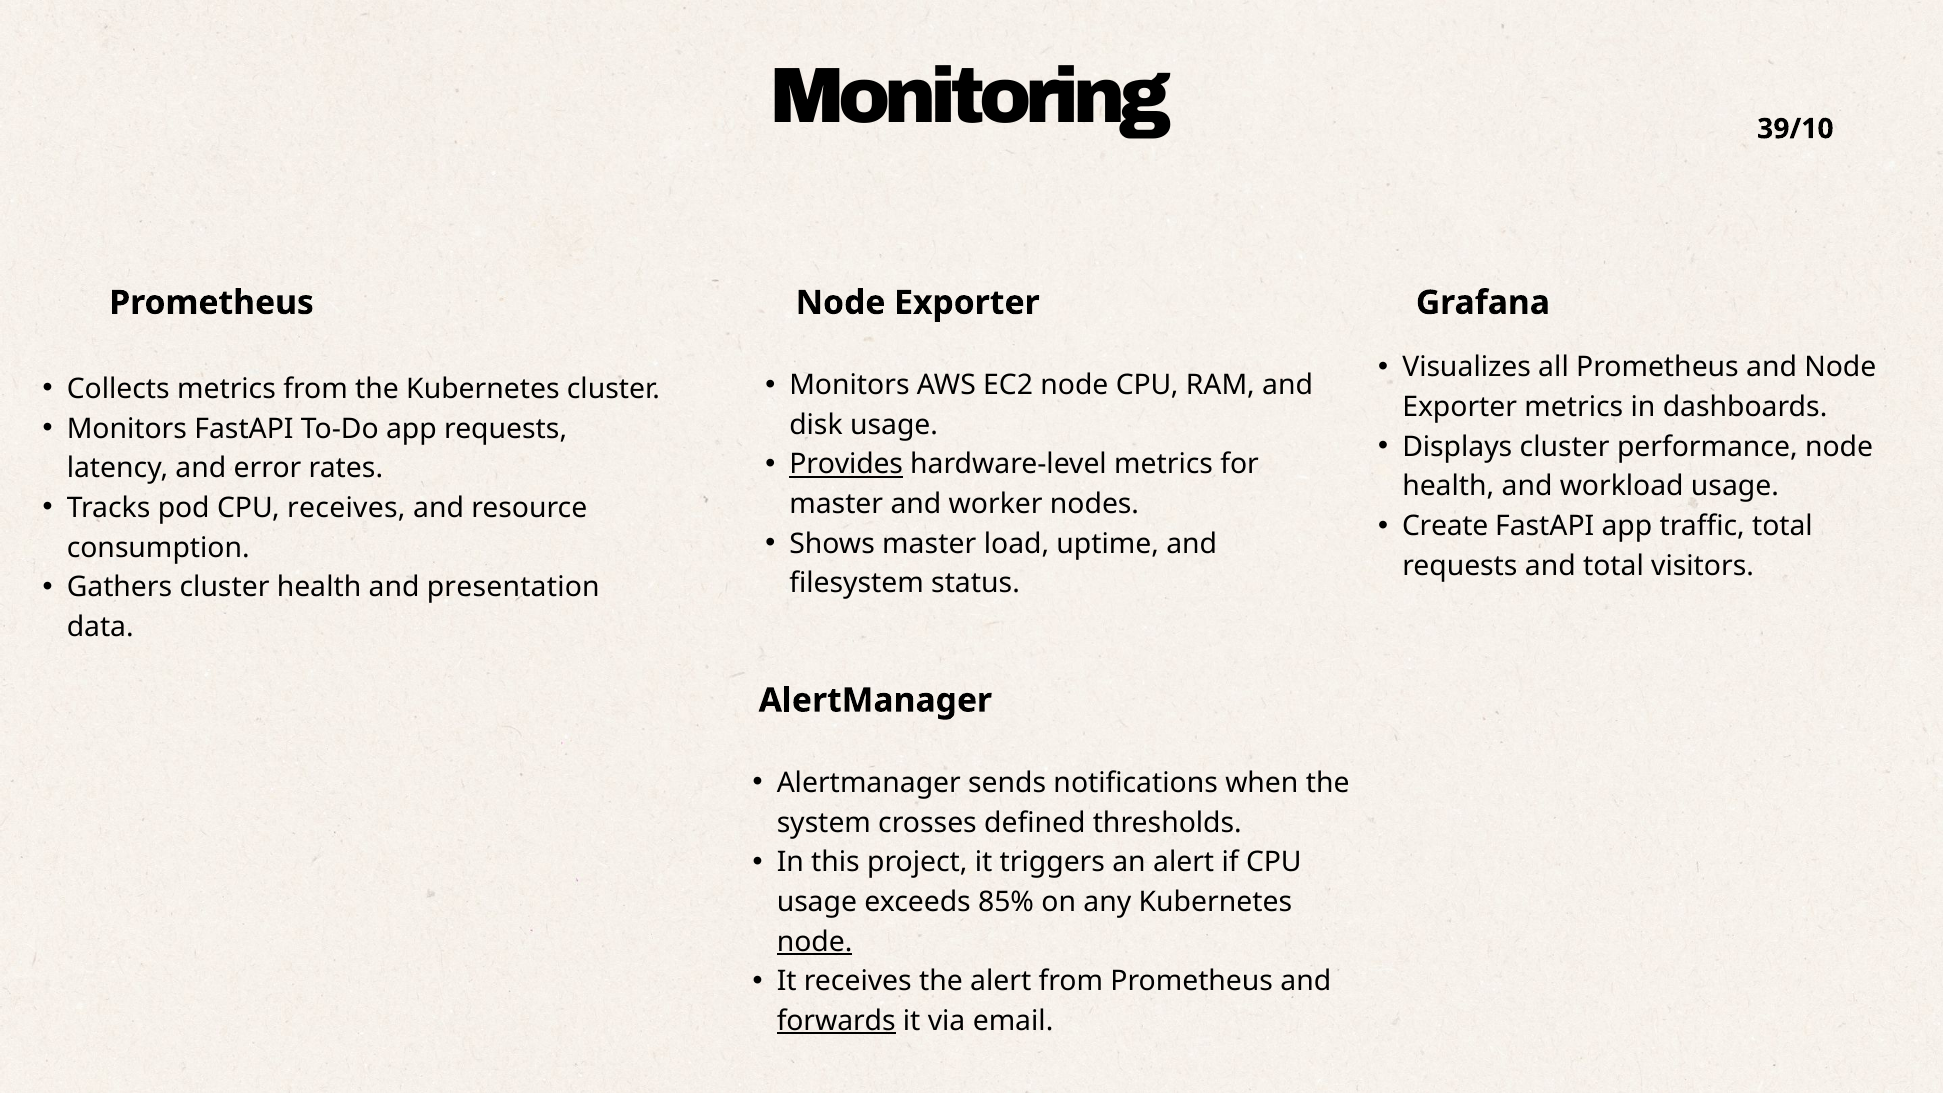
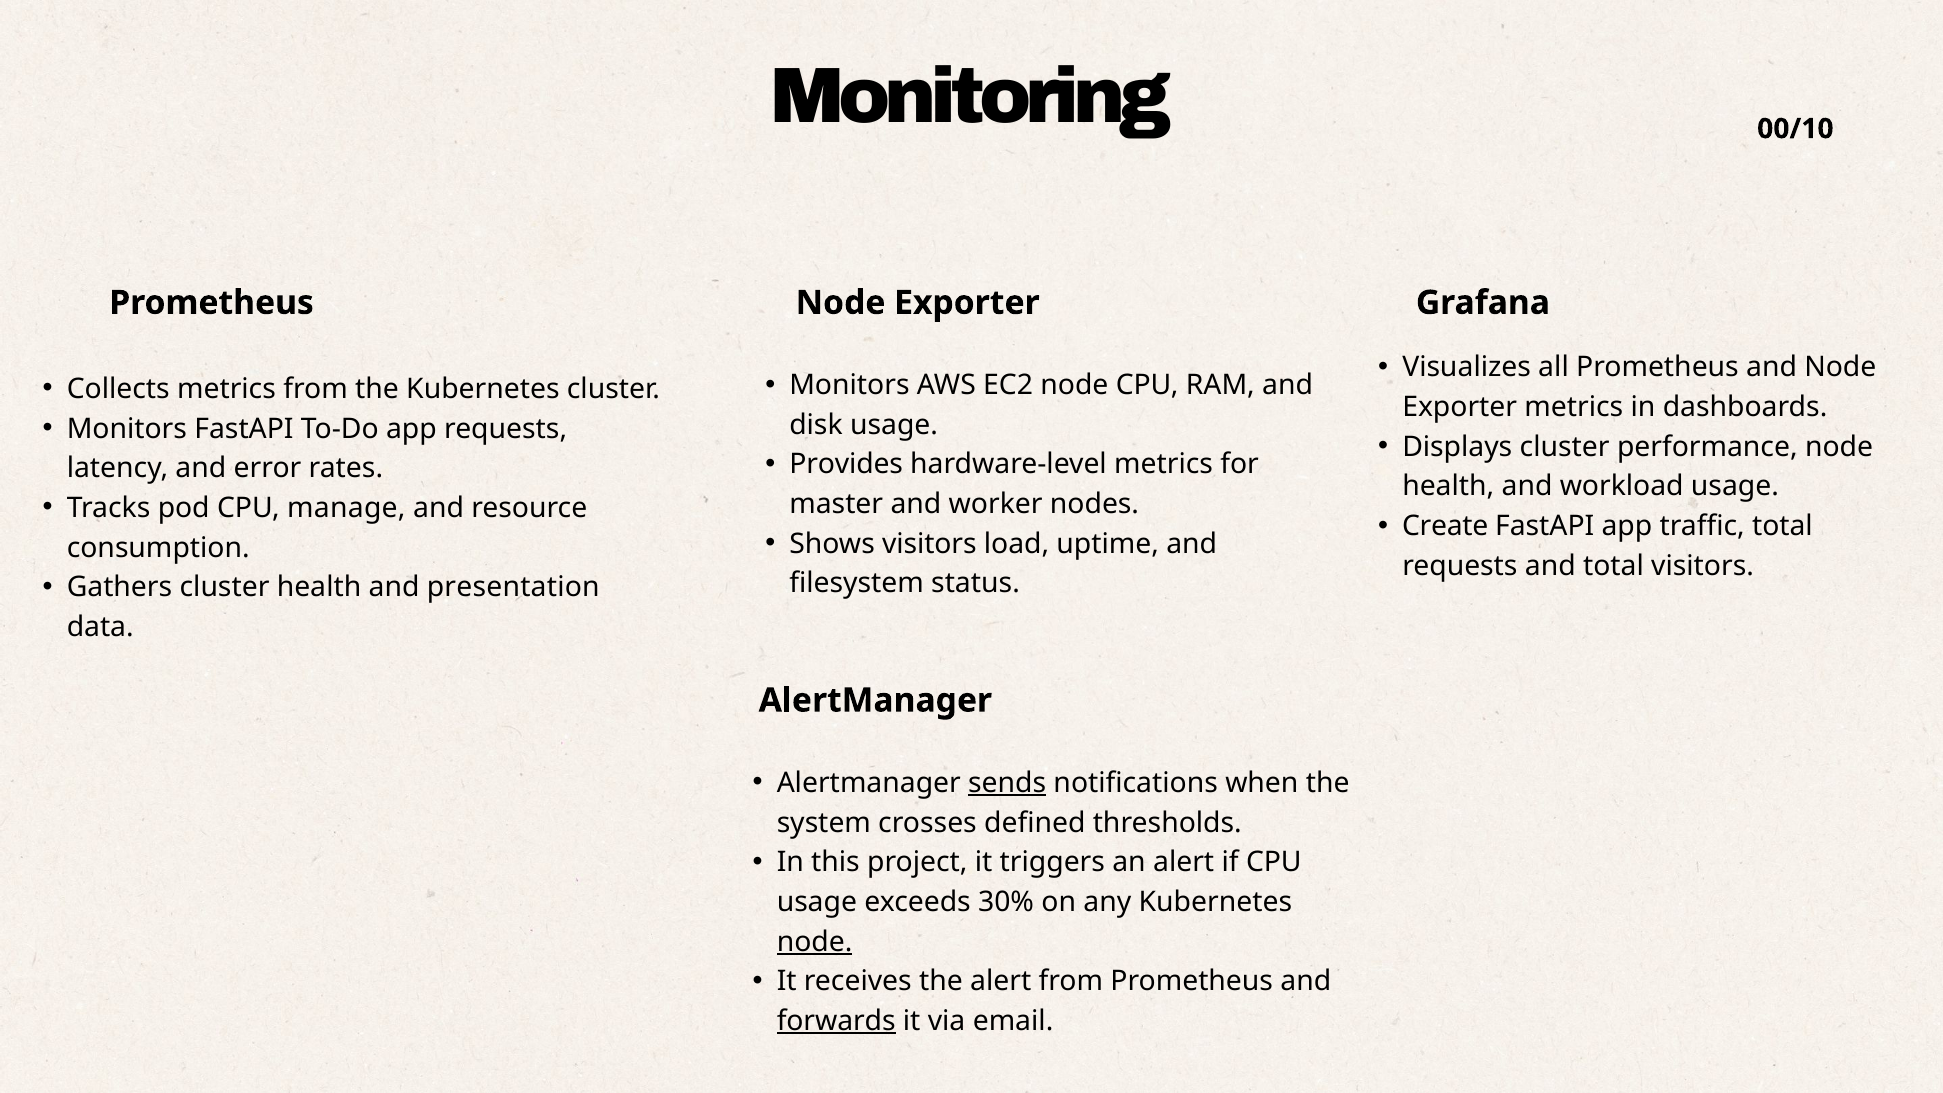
39/10: 39/10 -> 00/10
Provides underline: present -> none
CPU receives: receives -> manage
Shows master: master -> visitors
sends underline: none -> present
85%: 85% -> 30%
